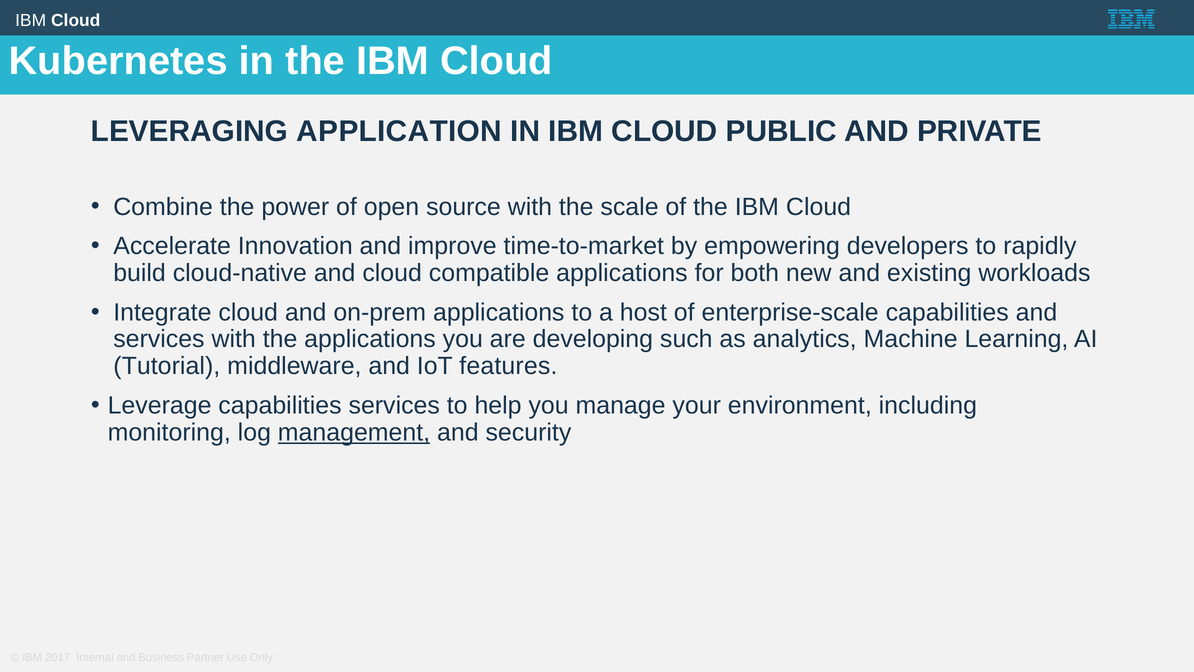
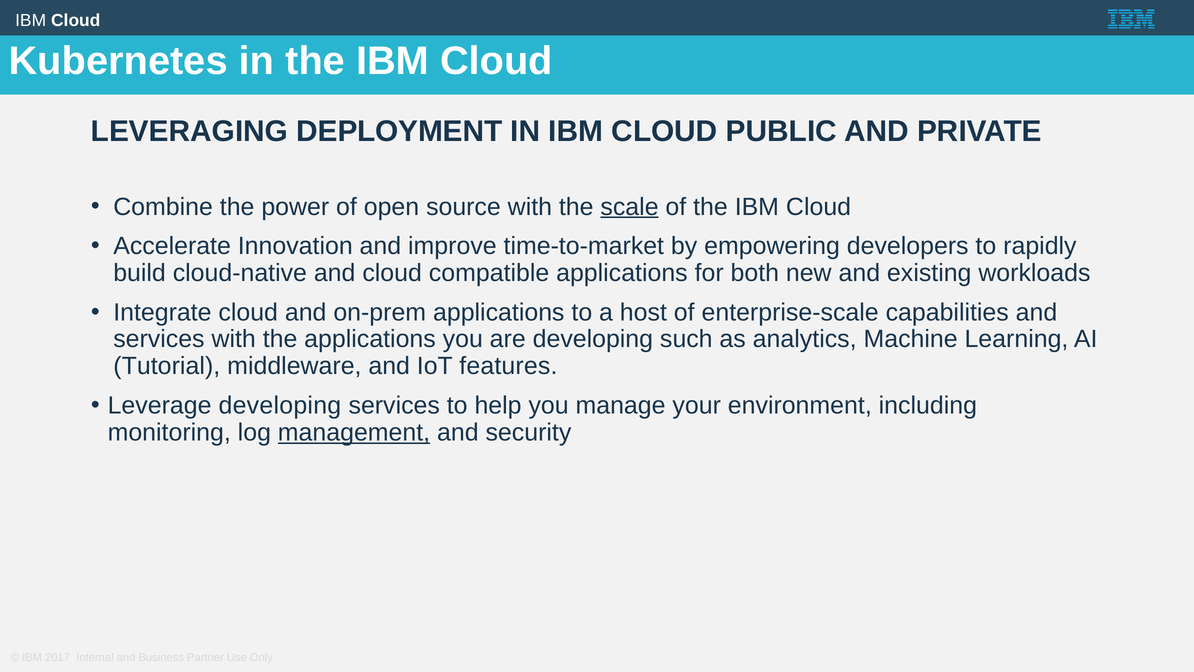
APPLICATION: APPLICATION -> DEPLOYMENT
scale underline: none -> present
Leverage capabilities: capabilities -> developing
